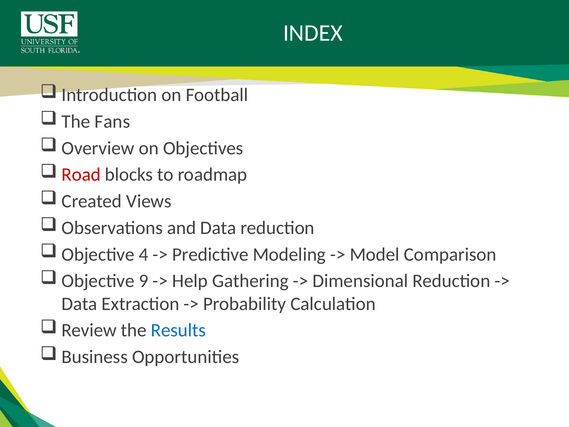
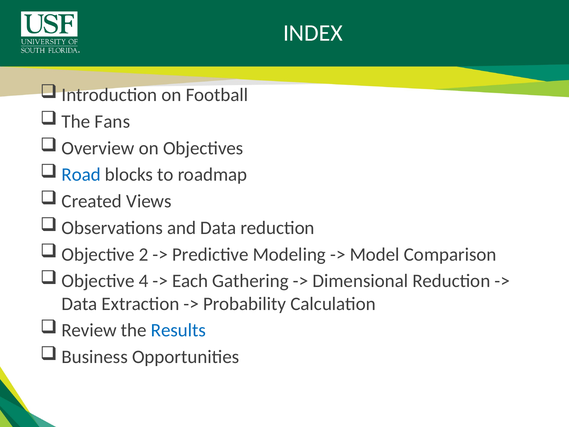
Road colour: red -> blue
4: 4 -> 2
9: 9 -> 4
Help: Help -> Each
